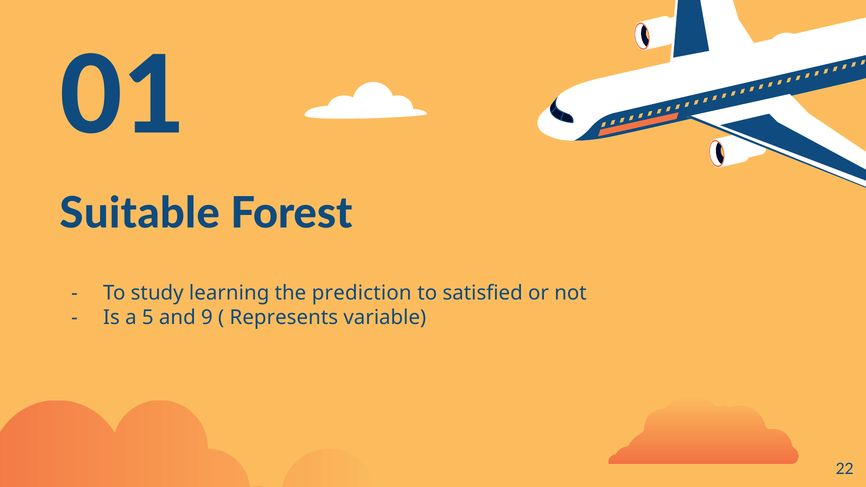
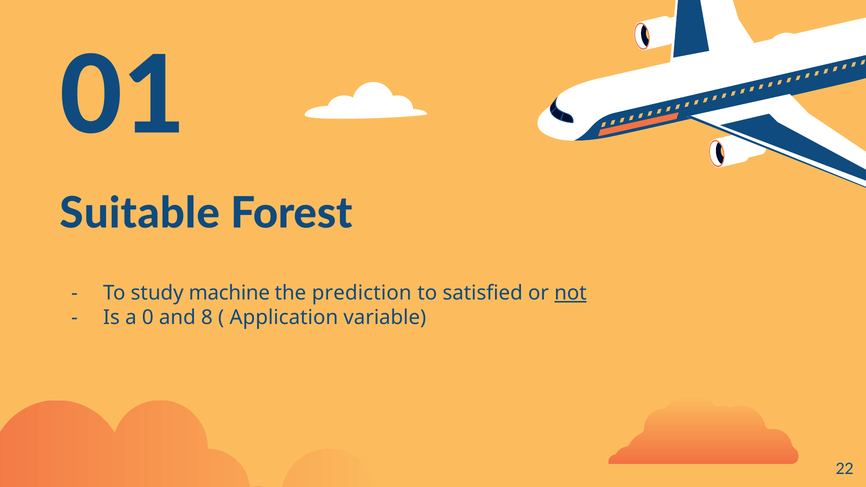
learning: learning -> machine
not underline: none -> present
5: 5 -> 0
9: 9 -> 8
Represents: Represents -> Application
